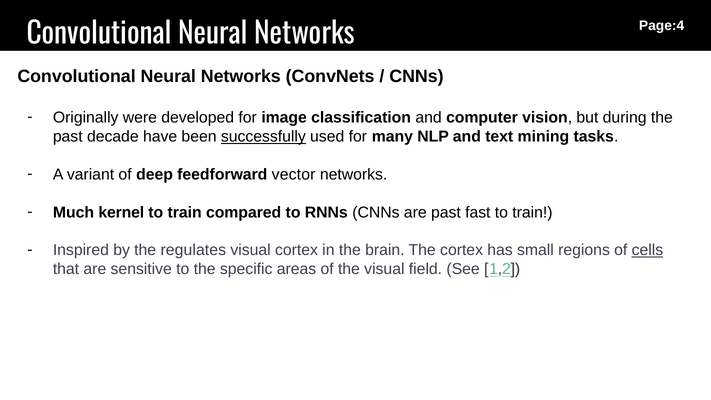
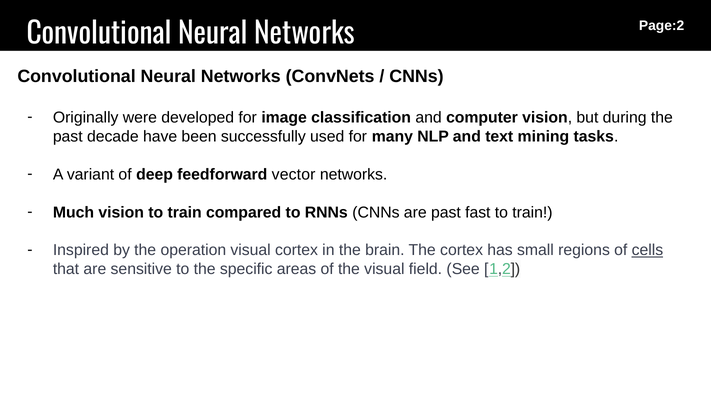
Page:4: Page:4 -> Page:2
successfully underline: present -> none
Much kernel: kernel -> vision
regulates: regulates -> operation
